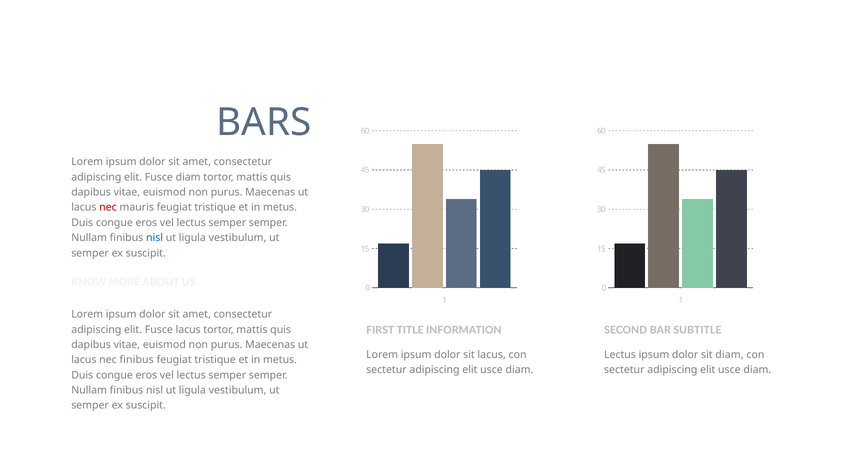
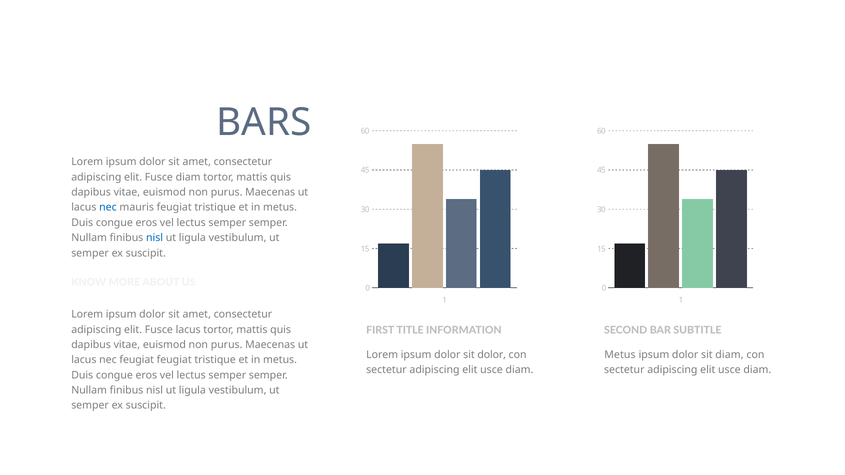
nec at (108, 208) colour: red -> blue
sit lacus: lacus -> dolor
Lectus at (620, 355): Lectus -> Metus
nec finibus: finibus -> feugiat
